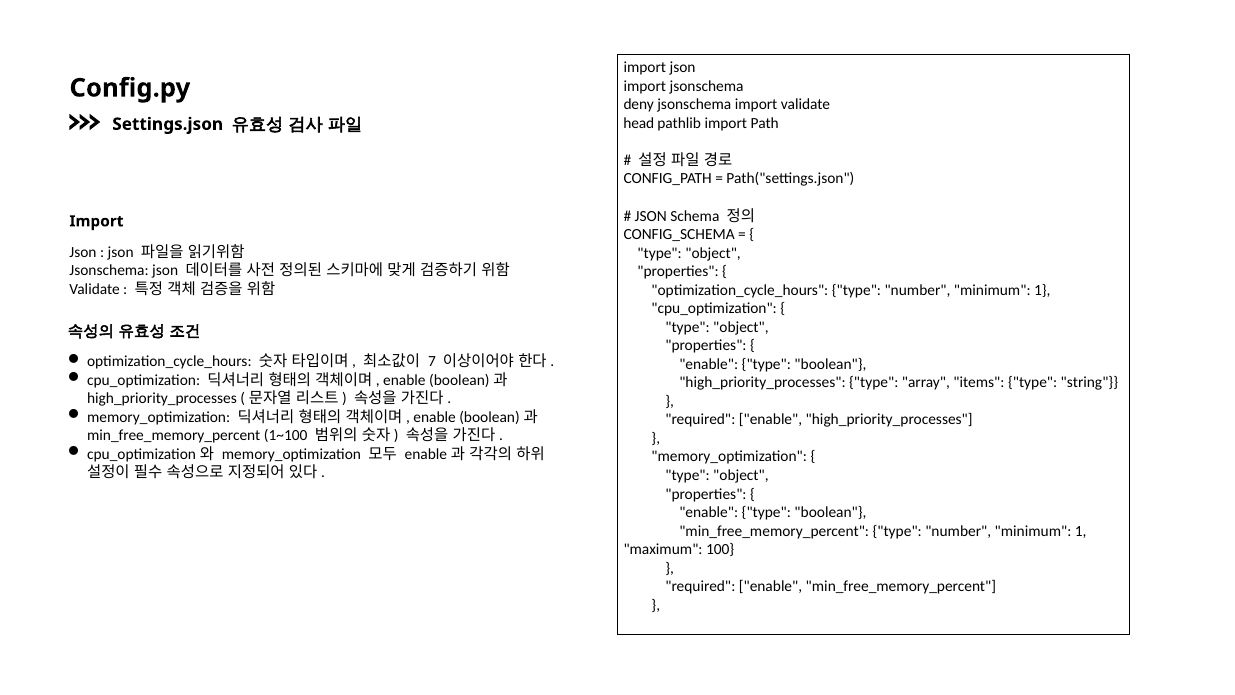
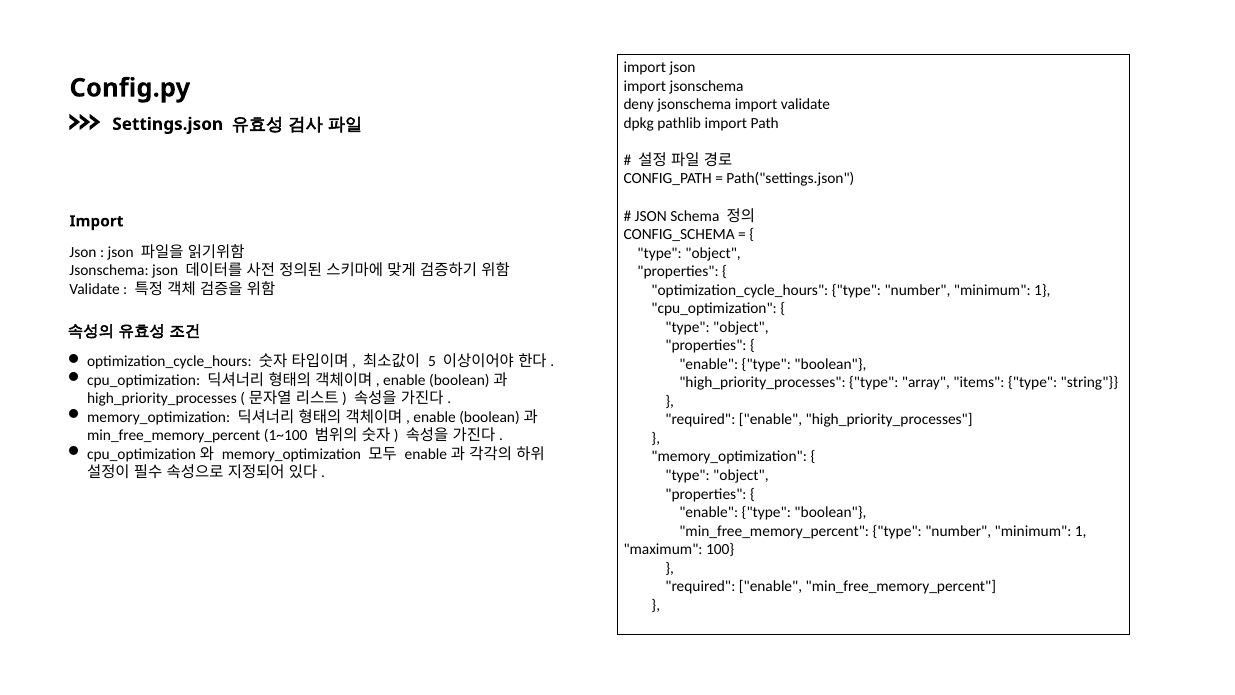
head: head -> dpkg
7: 7 -> 5
